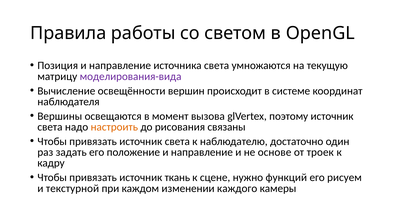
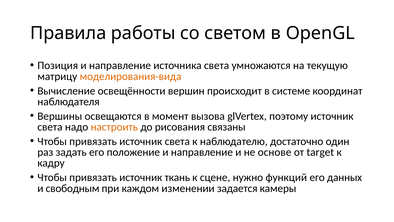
моделирования-вида colour: purple -> orange
троек: троек -> target
рисуем: рисуем -> данных
текстурной: текстурной -> свободным
каждого: каждого -> задается
